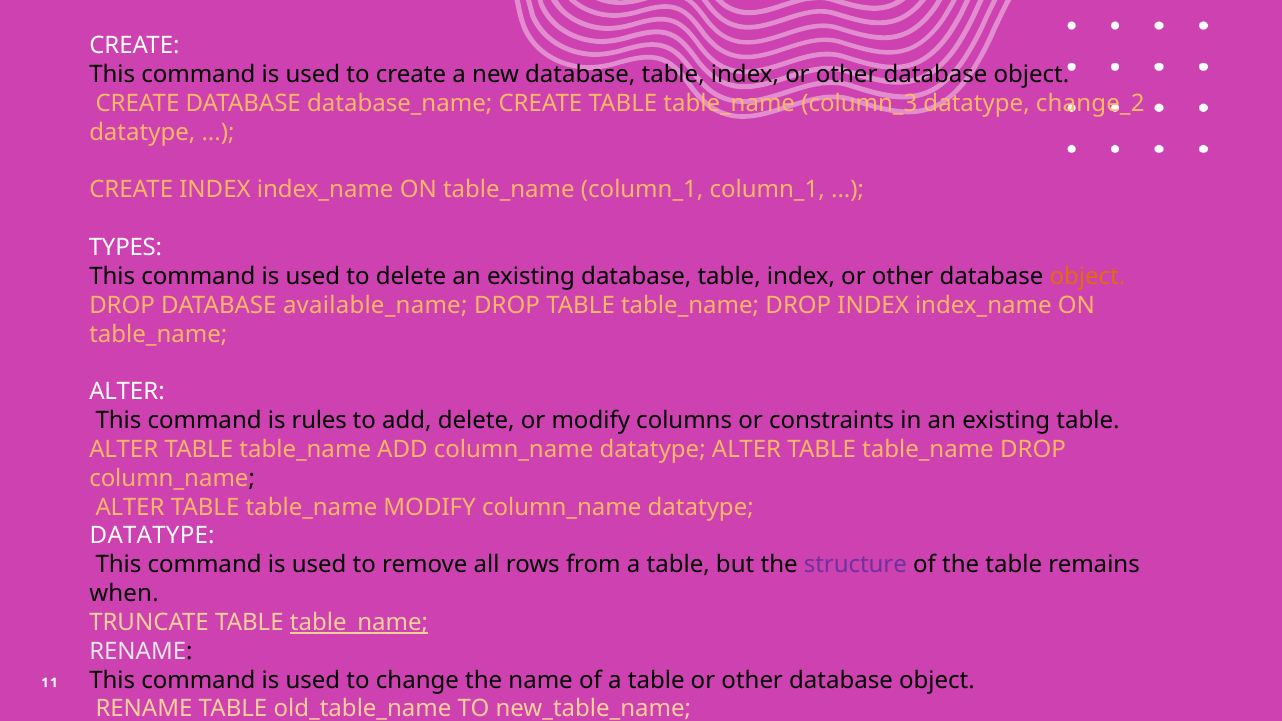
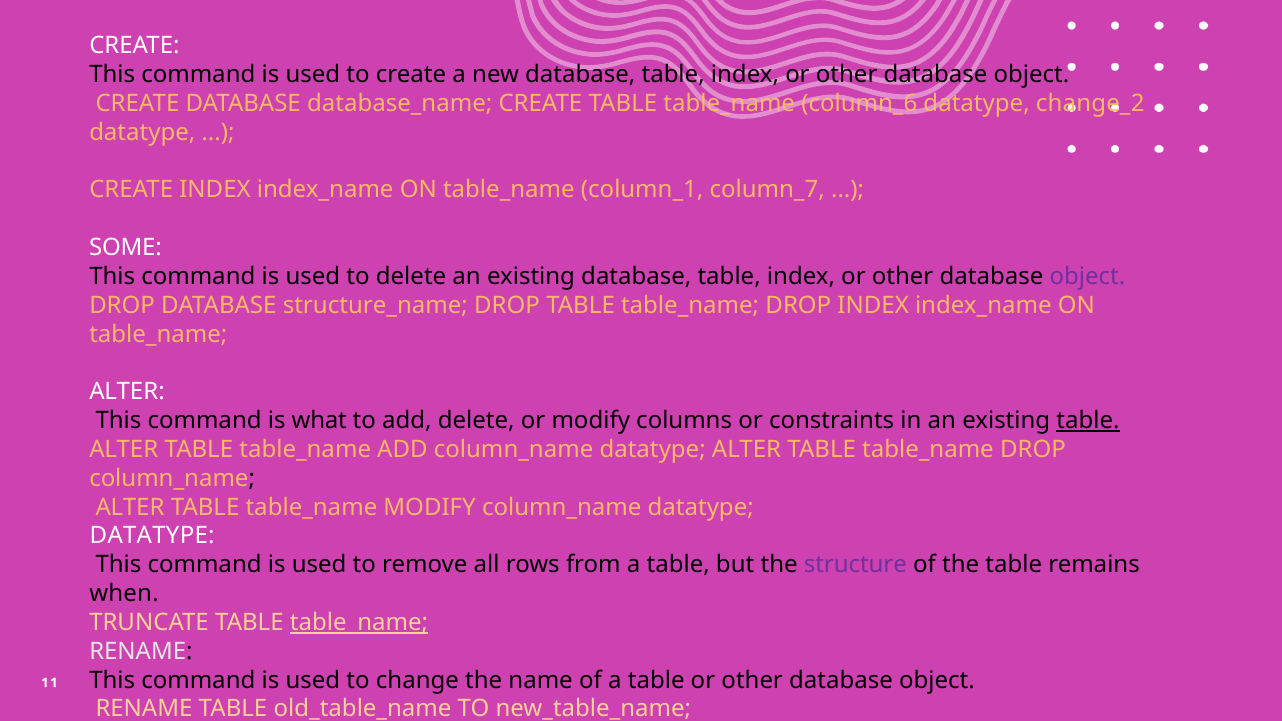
column_3: column_3 -> column_6
column_1 column_1: column_1 -> column_7
TYPES: TYPES -> SOME
object at (1087, 277) colour: orange -> purple
available_name: available_name -> structure_name
rules: rules -> what
table at (1088, 421) underline: none -> present
